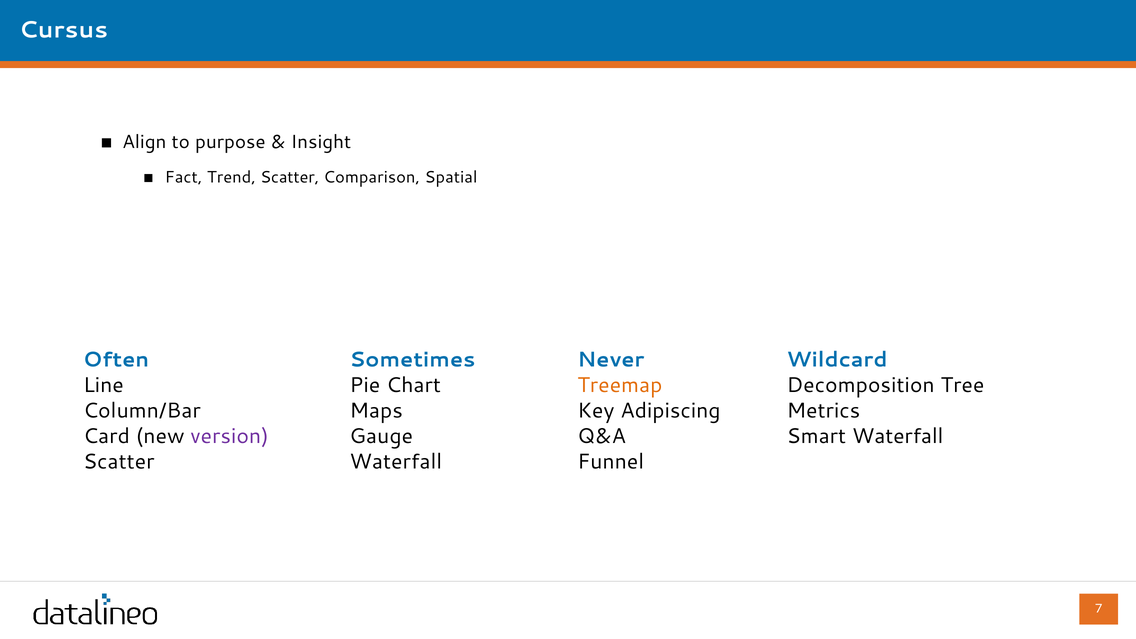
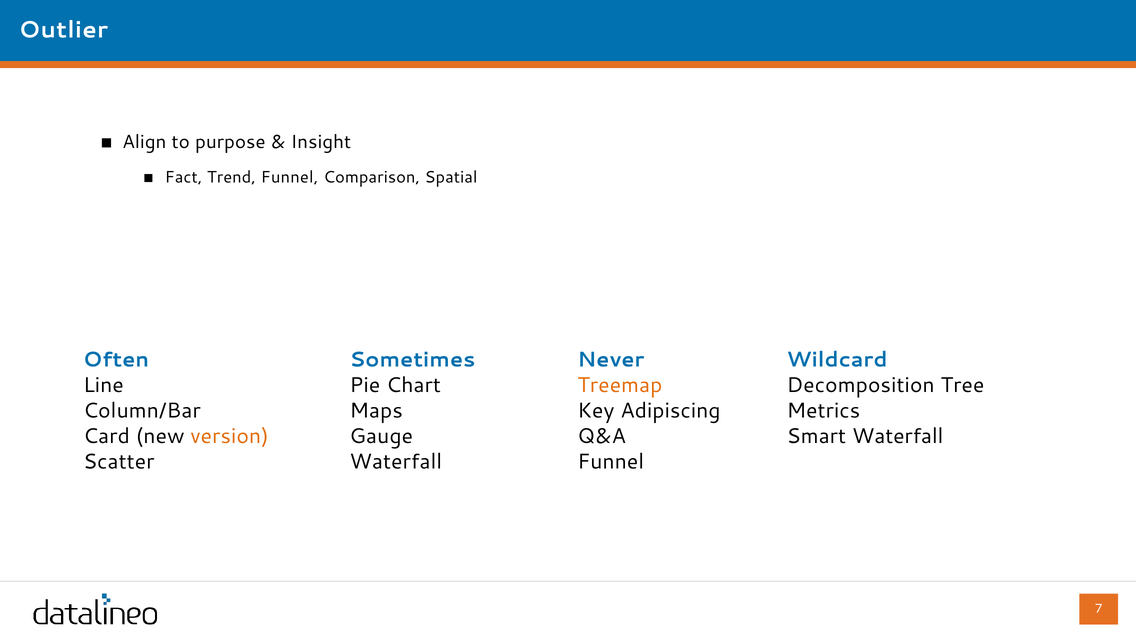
Cursus: Cursus -> Outlier
Trend Scatter: Scatter -> Funnel
version colour: purple -> orange
